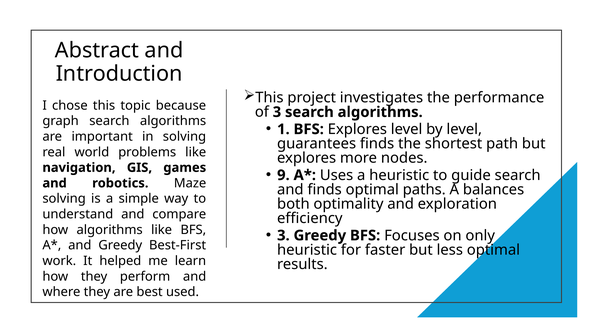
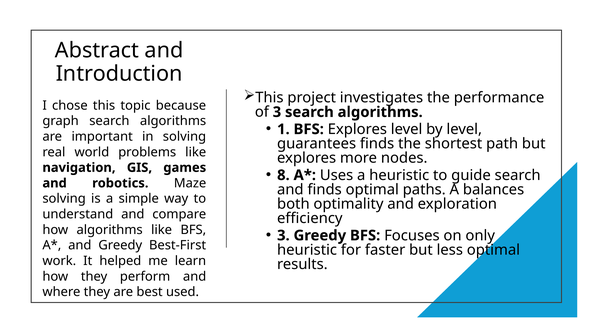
9: 9 -> 8
